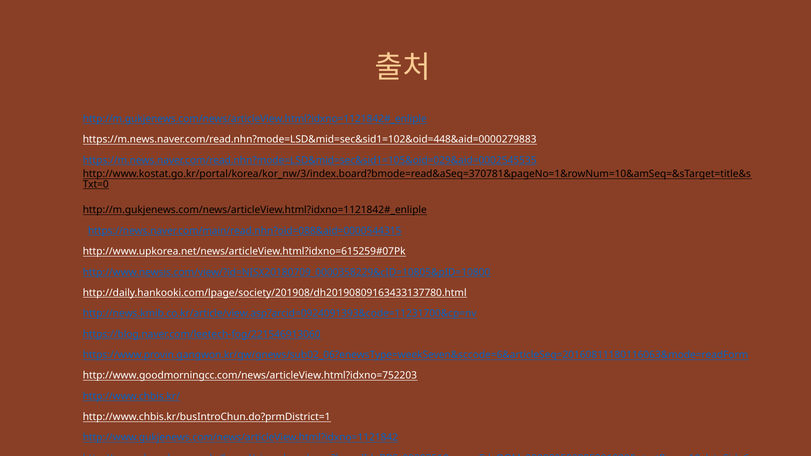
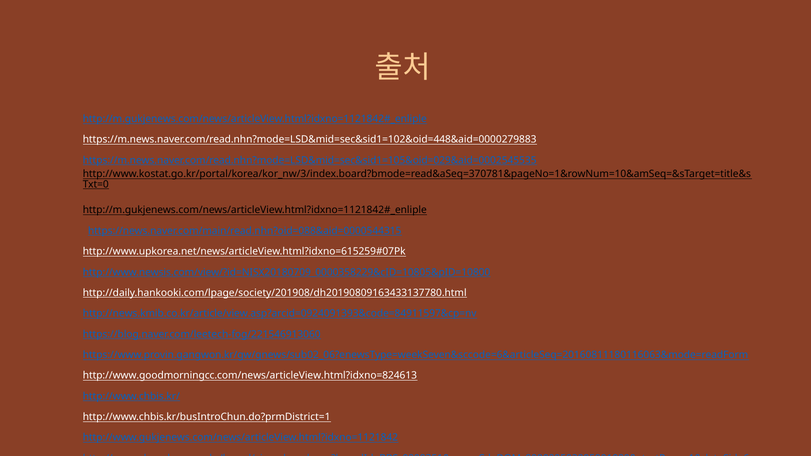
http://news.kmib.co.kr/article/view.asp?arcid=0924091393&code=11231700&cp=nv: http://news.kmib.co.kr/article/view.asp?arcid=0924091393&code=11231700&cp=nv -> http://news.kmib.co.kr/article/view.asp?arcid=0924091393&code=84911597&cp=nv
http://www.goodmorningcc.com/news/articleView.html?idxno=752203: http://www.goodmorningcc.com/news/articleView.html?idxno=752203 -> http://www.goodmorningcc.com/news/articleView.html?idxno=824613
